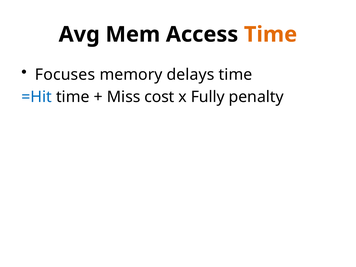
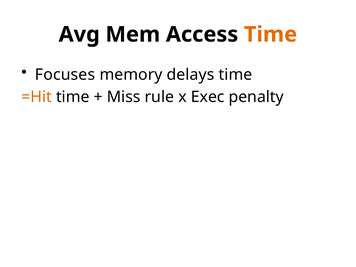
=Hit colour: blue -> orange
cost: cost -> rule
Fully: Fully -> Exec
